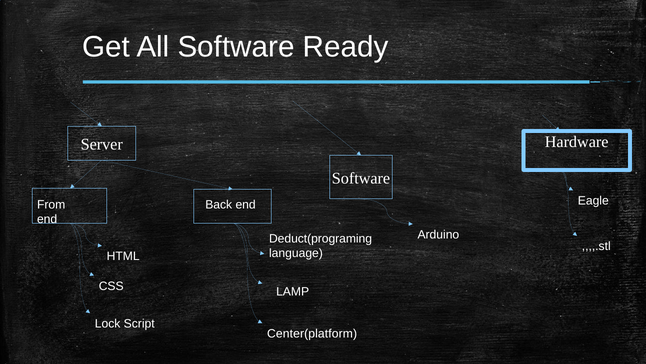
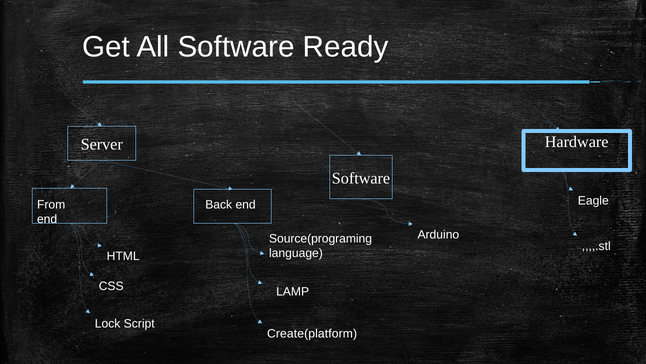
Deduct(programing: Deduct(programing -> Source(programing
Center(platform: Center(platform -> Create(platform
